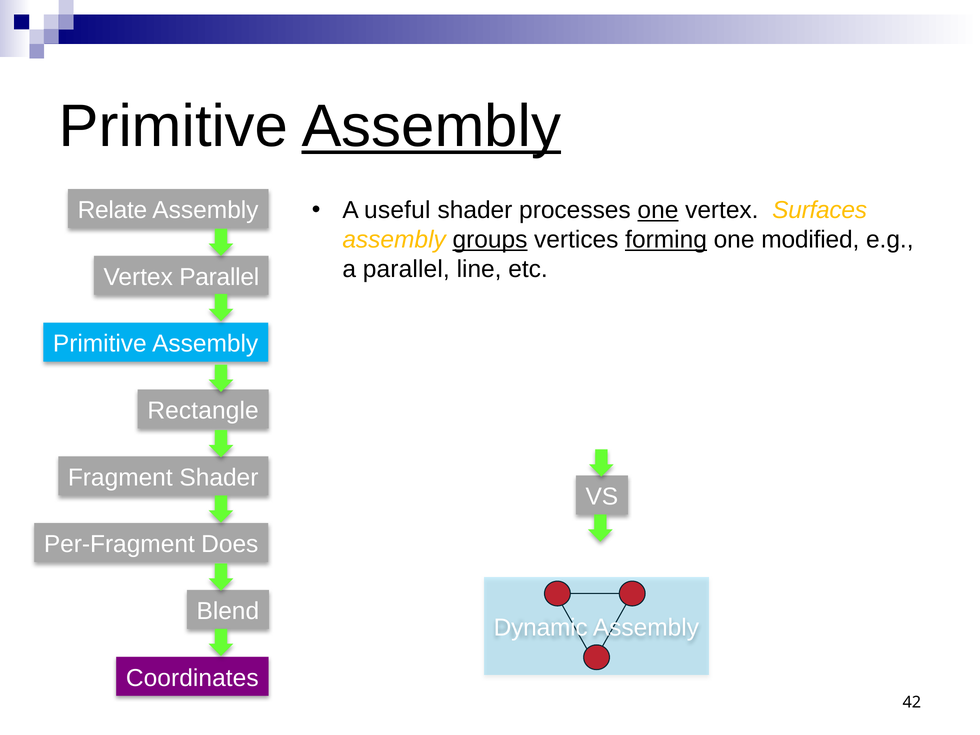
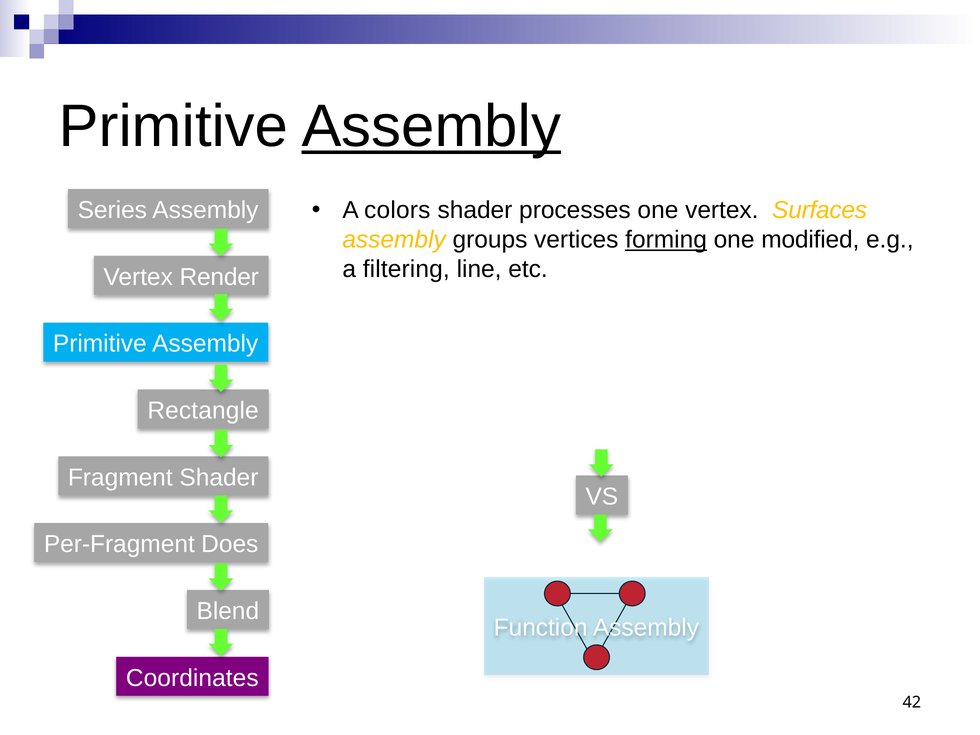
useful: useful -> colors
one at (658, 210) underline: present -> none
Relate: Relate -> Series
groups underline: present -> none
a parallel: parallel -> filtering
Vertex Parallel: Parallel -> Render
Dynamic: Dynamic -> Function
